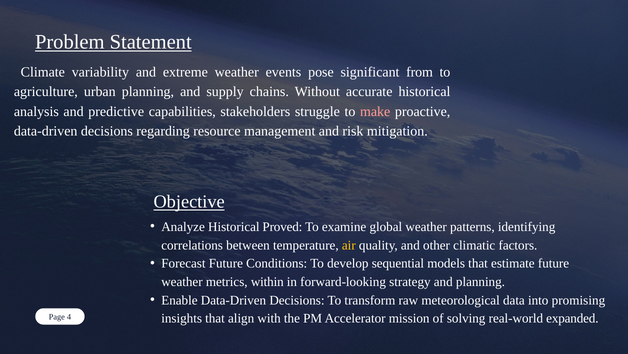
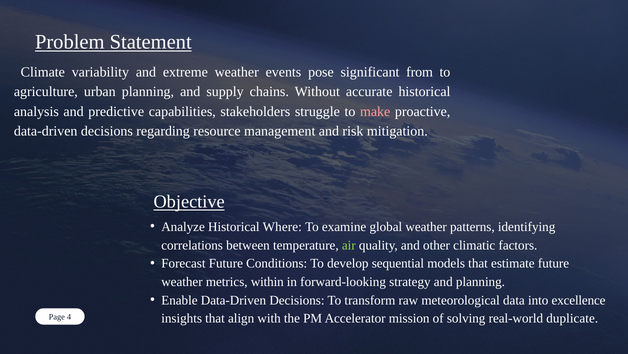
Proved: Proved -> Where
air colour: yellow -> light green
promising: promising -> excellence
expanded: expanded -> duplicate
